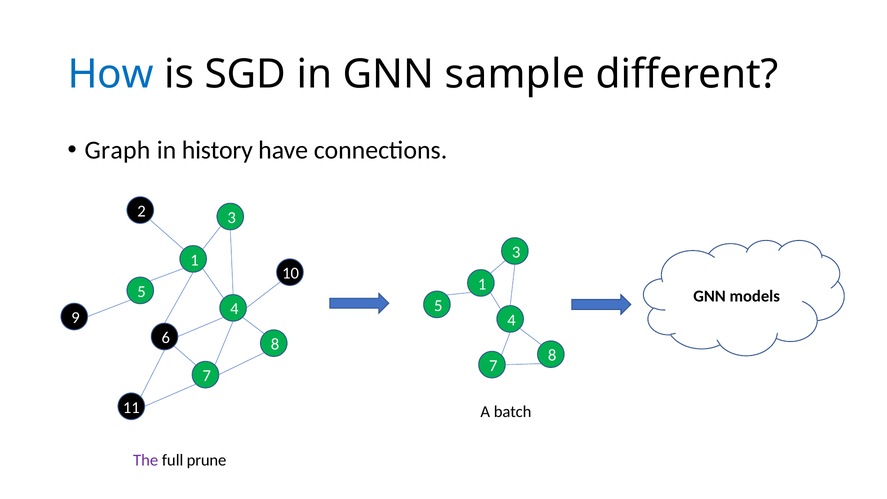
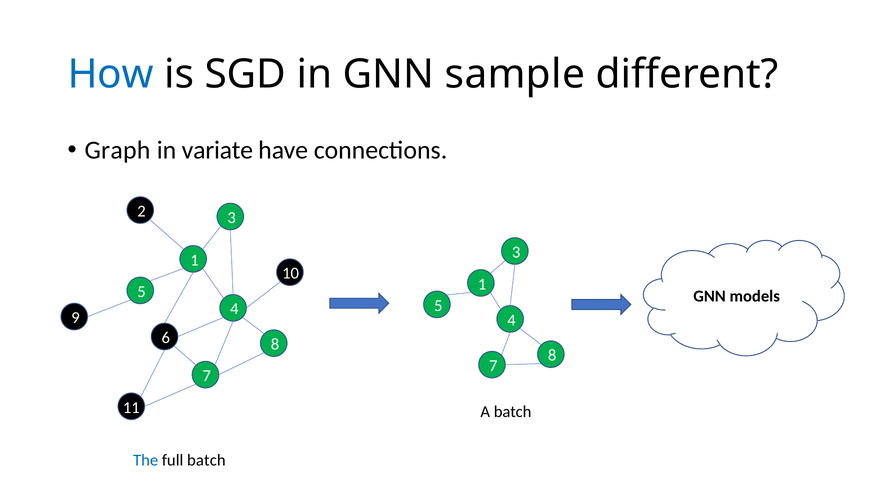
history: history -> variate
The colour: purple -> blue
full prune: prune -> batch
